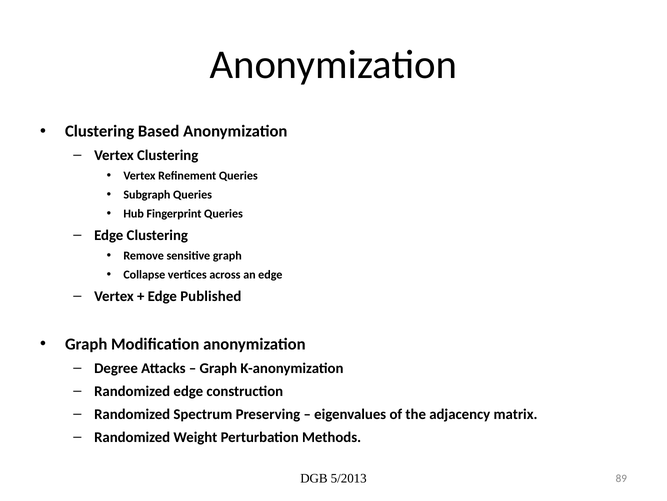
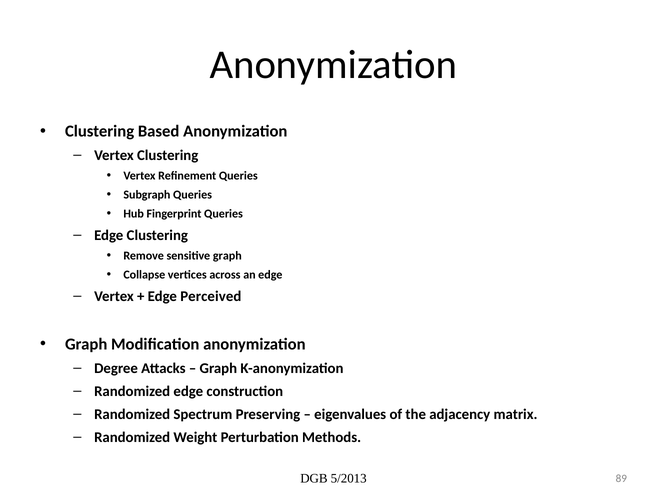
Published: Published -> Perceived
